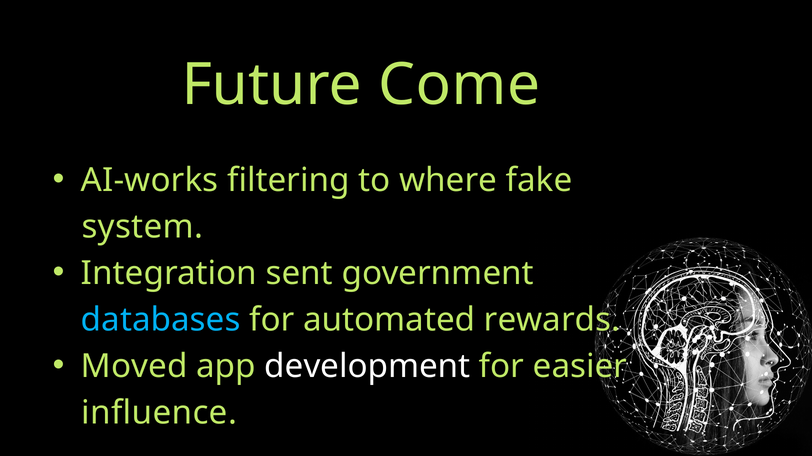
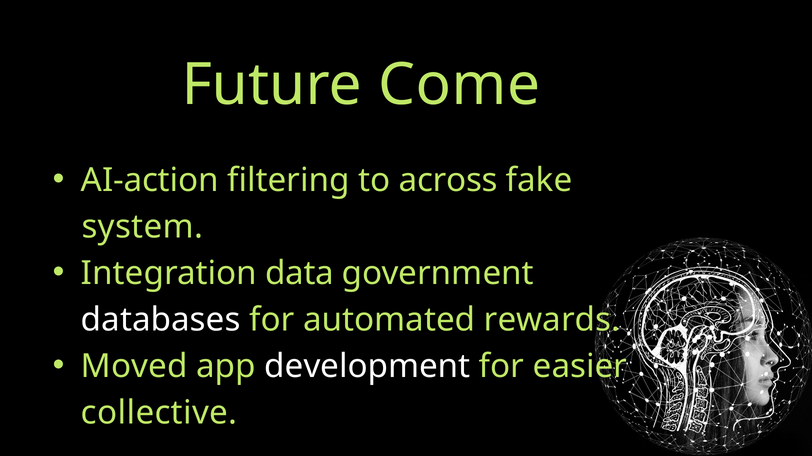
AI-works: AI-works -> AI-action
where: where -> across
sent: sent -> data
databases colour: light blue -> white
influence: influence -> collective
